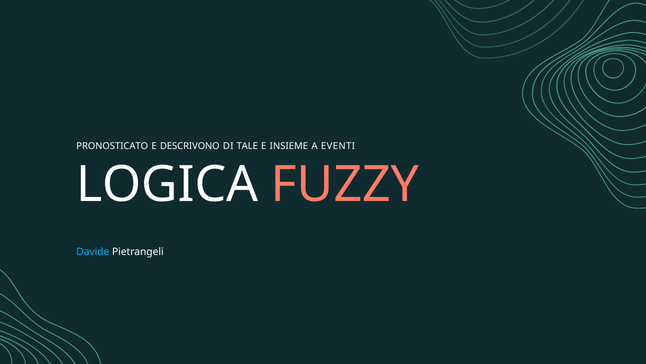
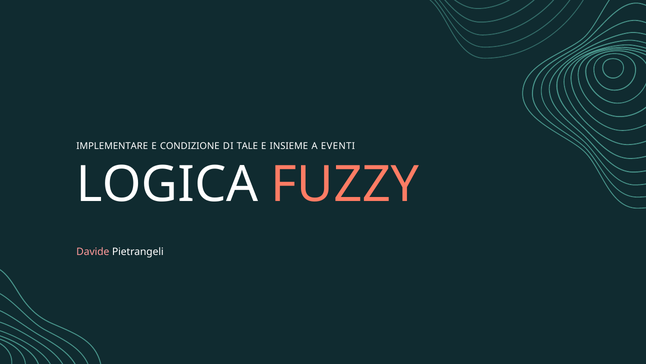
PRONOSTICATO: PRONOSTICATO -> IMPLEMENTARE
DESCRIVONO: DESCRIVONO -> CONDIZIONE
Davide colour: light blue -> pink
